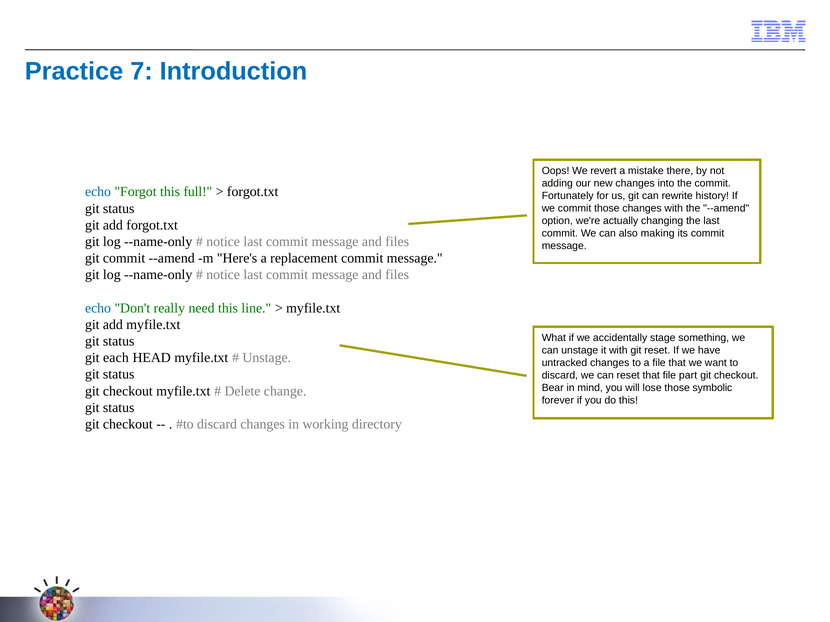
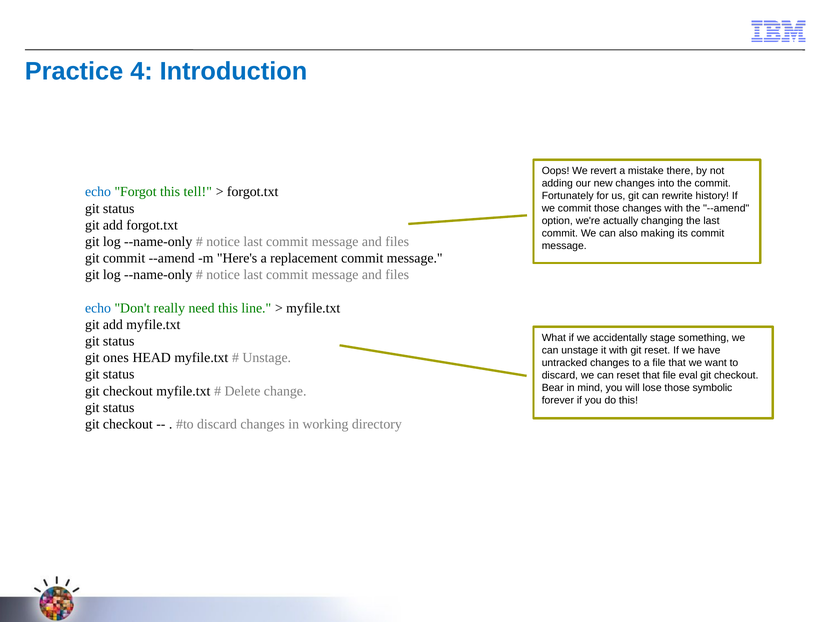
7: 7 -> 4
full: full -> tell
each: each -> ones
part: part -> eval
